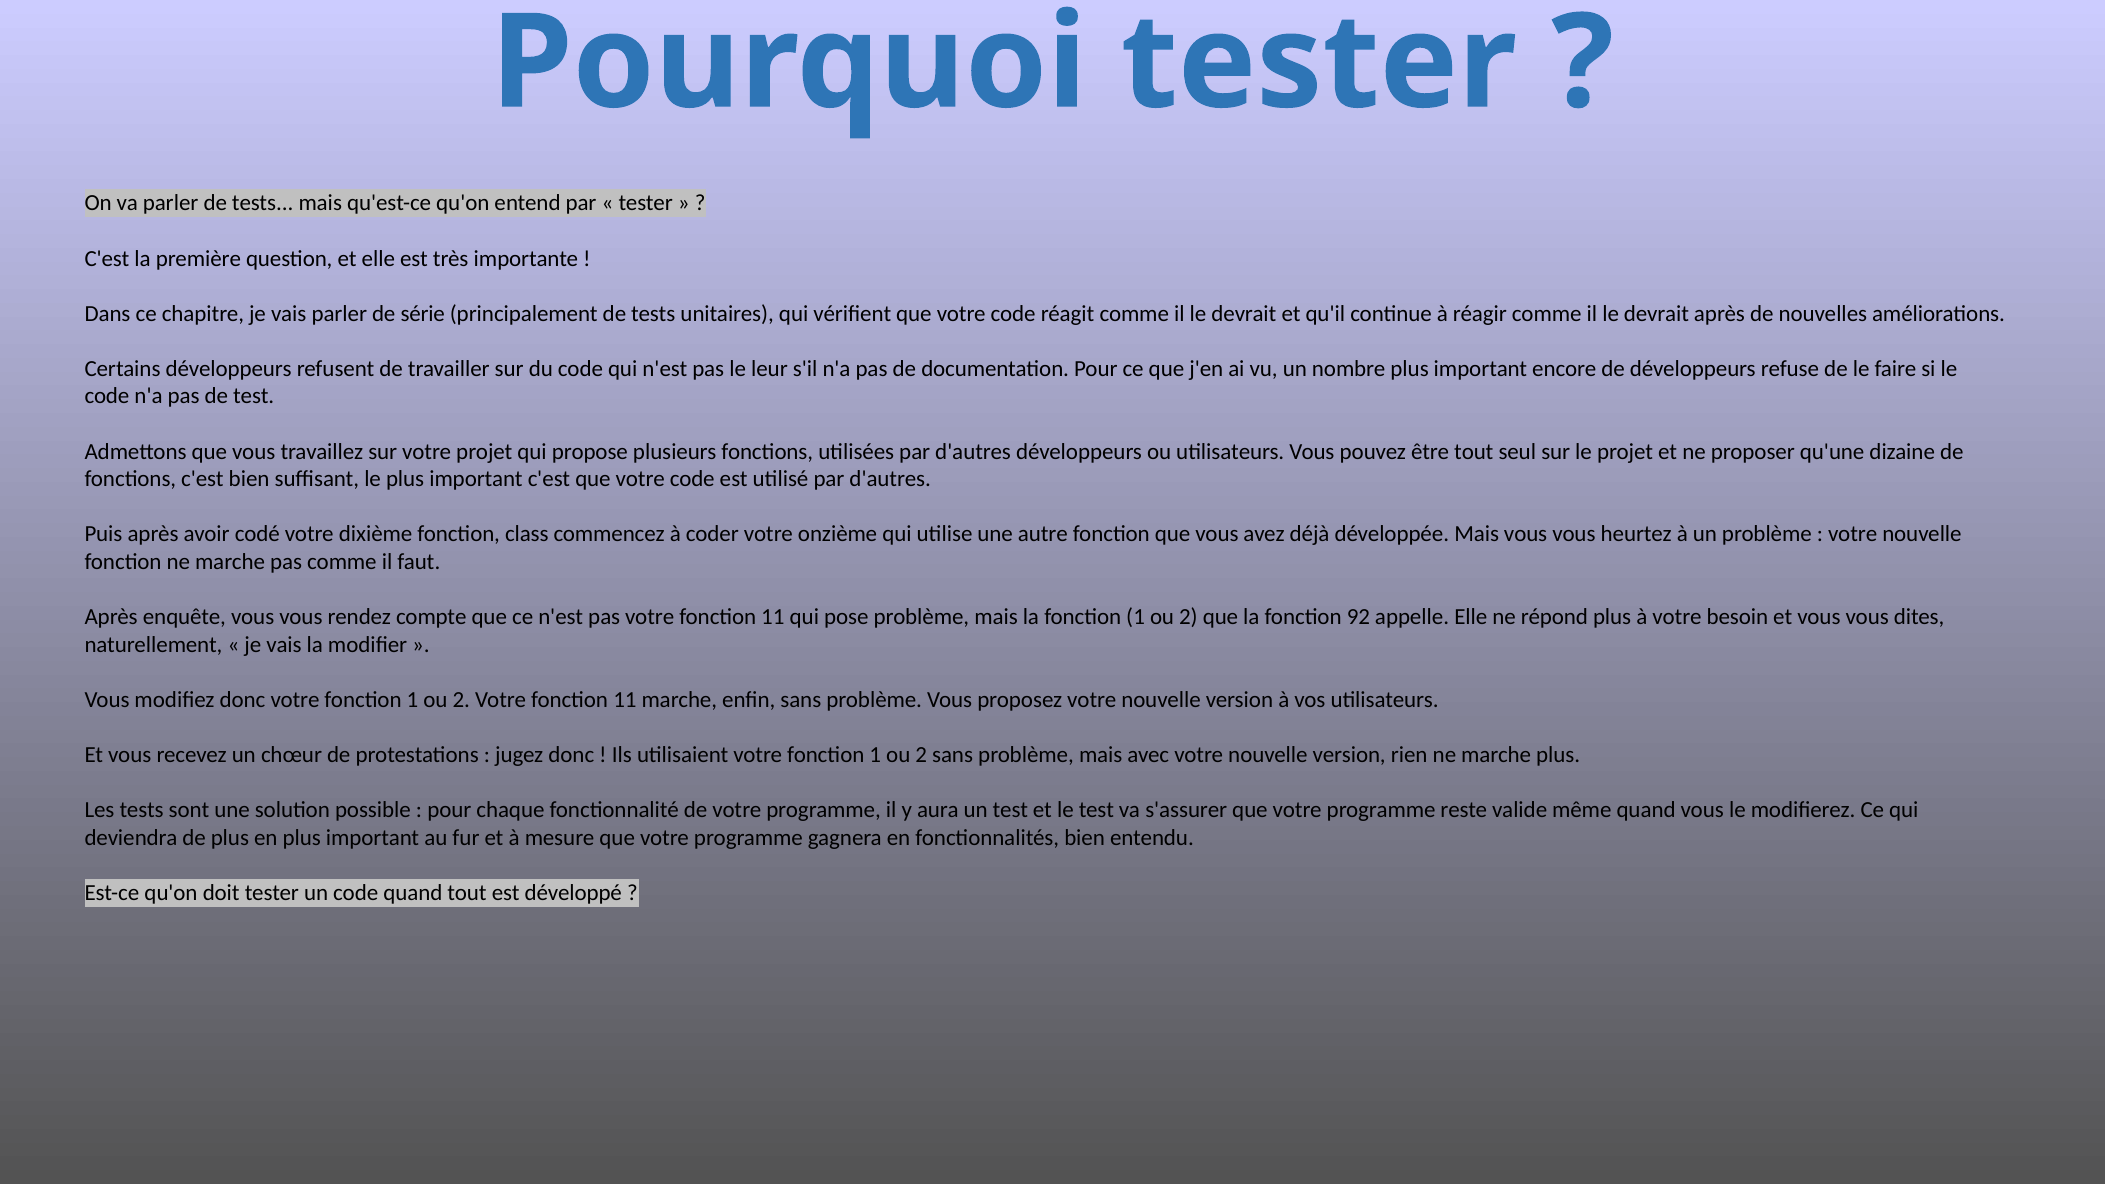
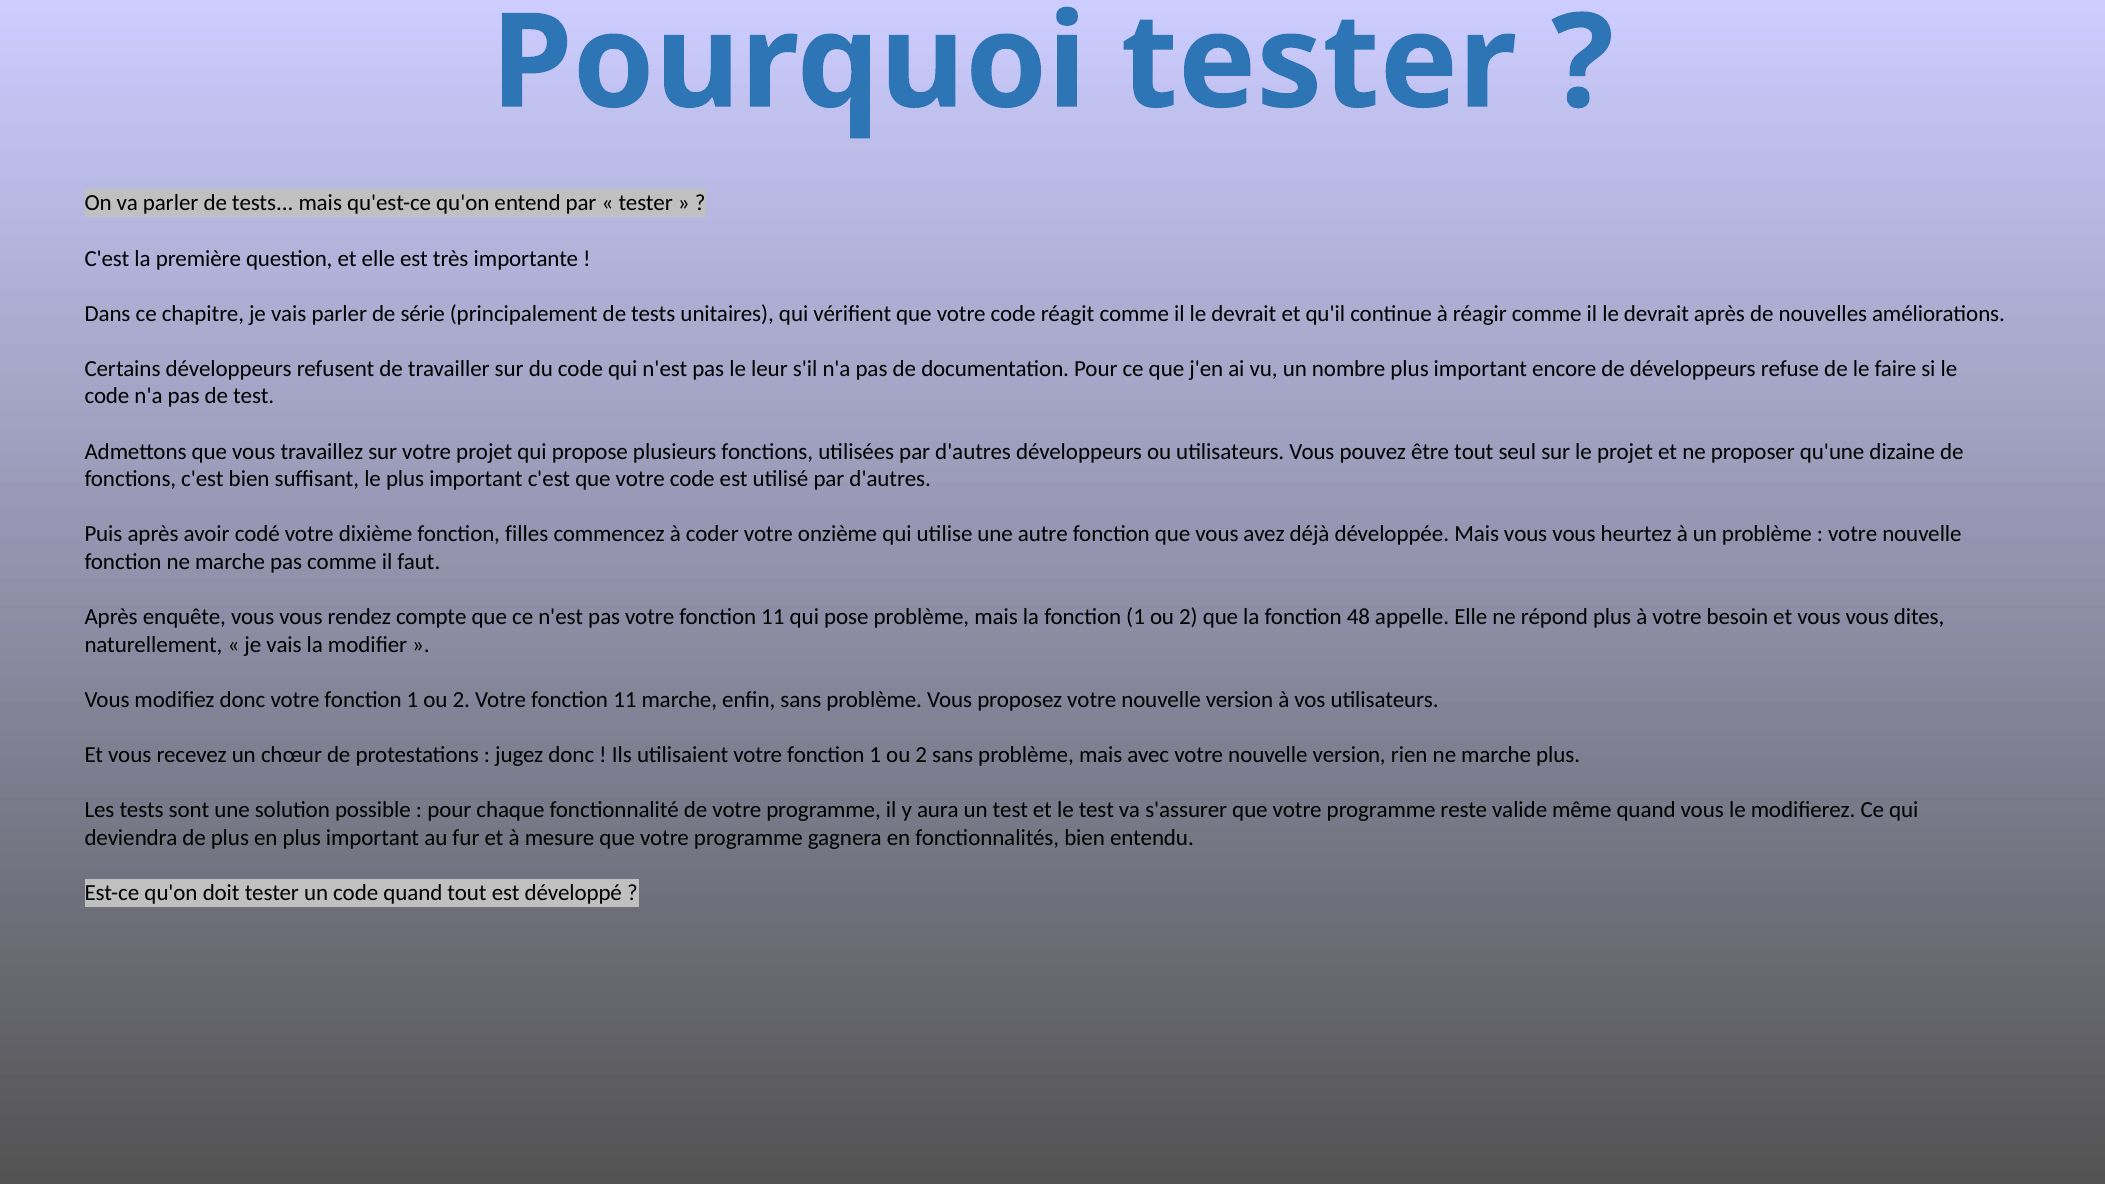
class: class -> filles
92: 92 -> 48
